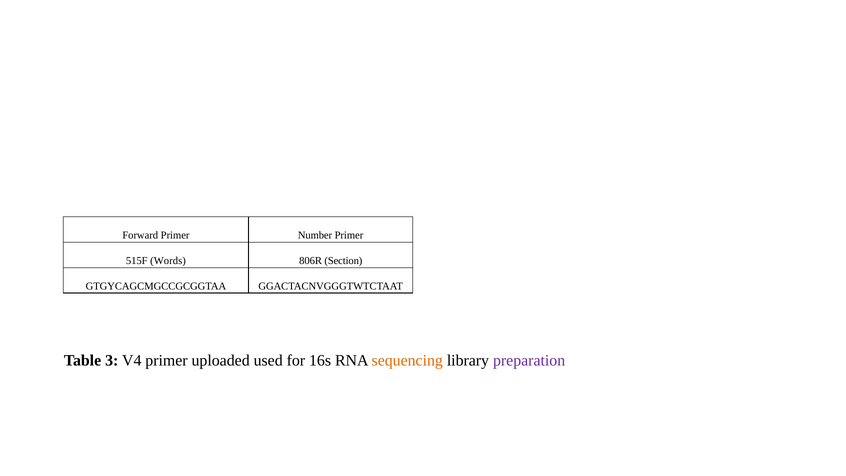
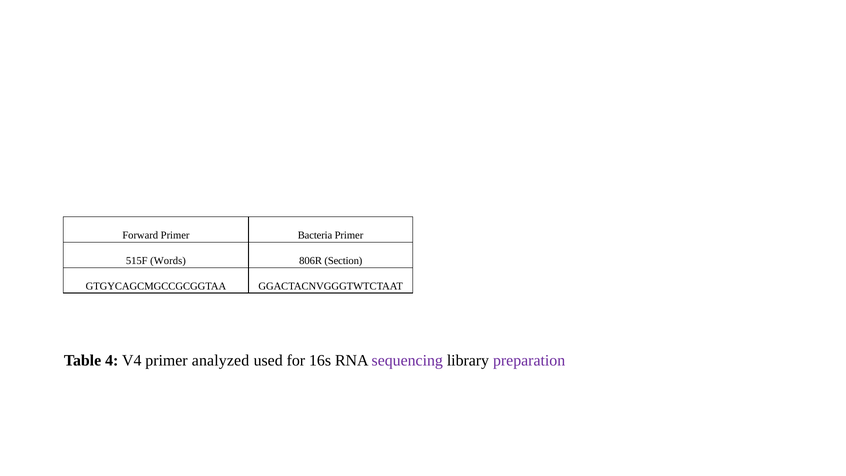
Number: Number -> Bacteria
3: 3 -> 4
uploaded: uploaded -> analyzed
sequencing colour: orange -> purple
